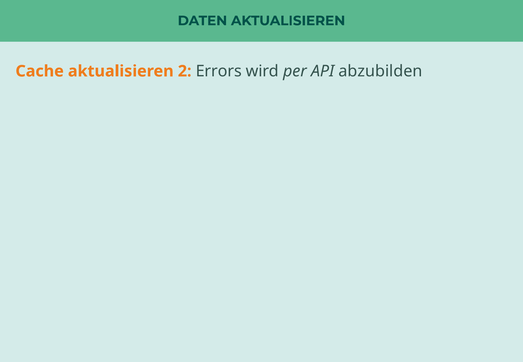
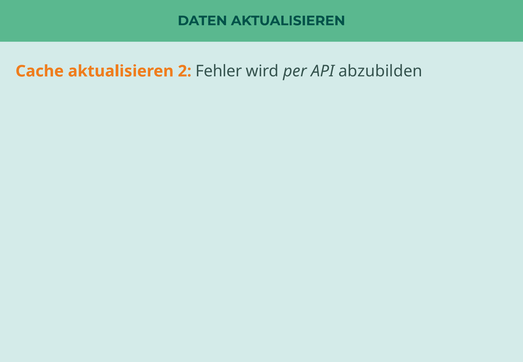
Errors: Errors -> Fehler
